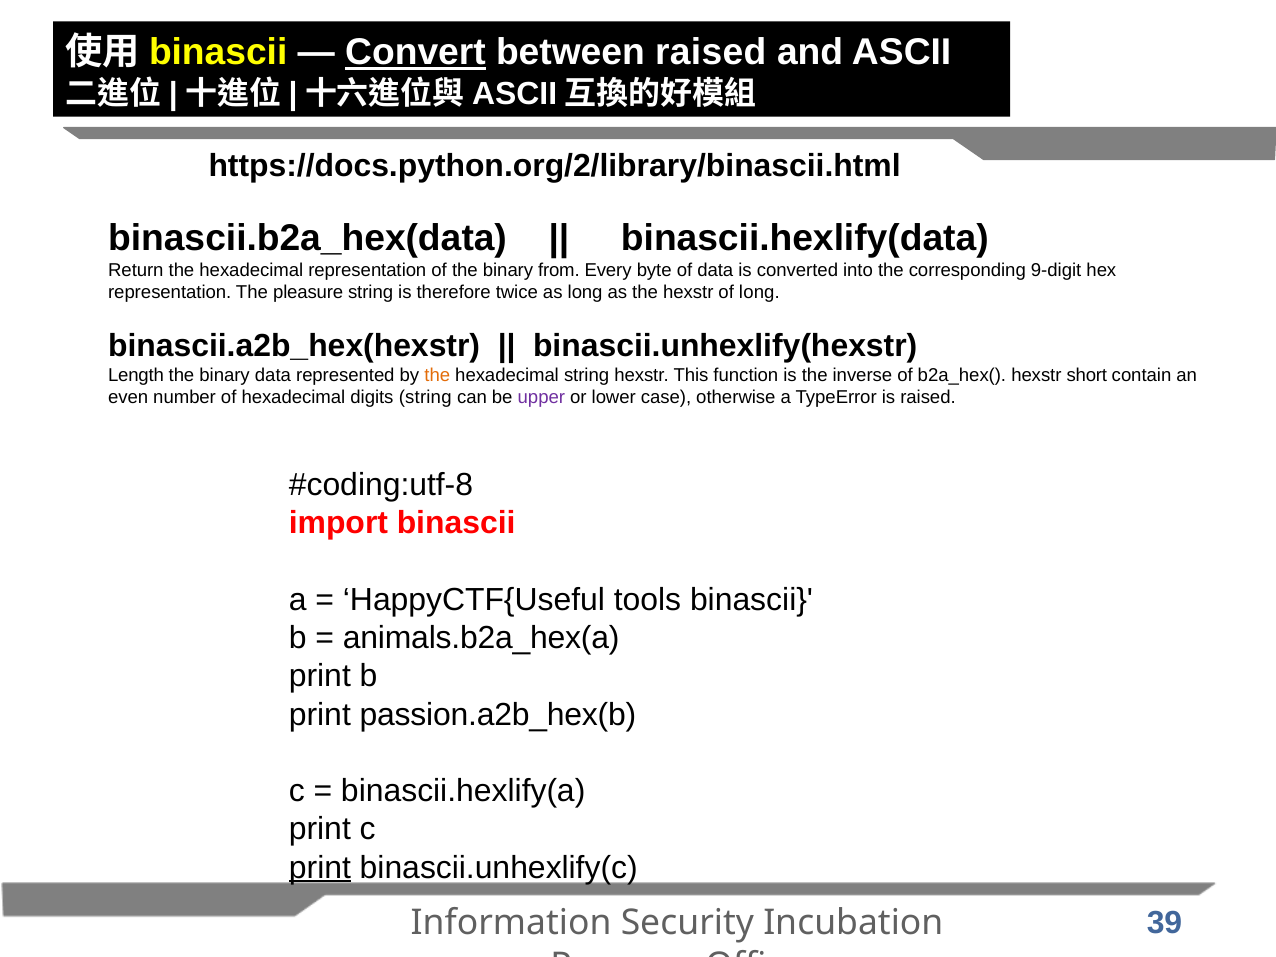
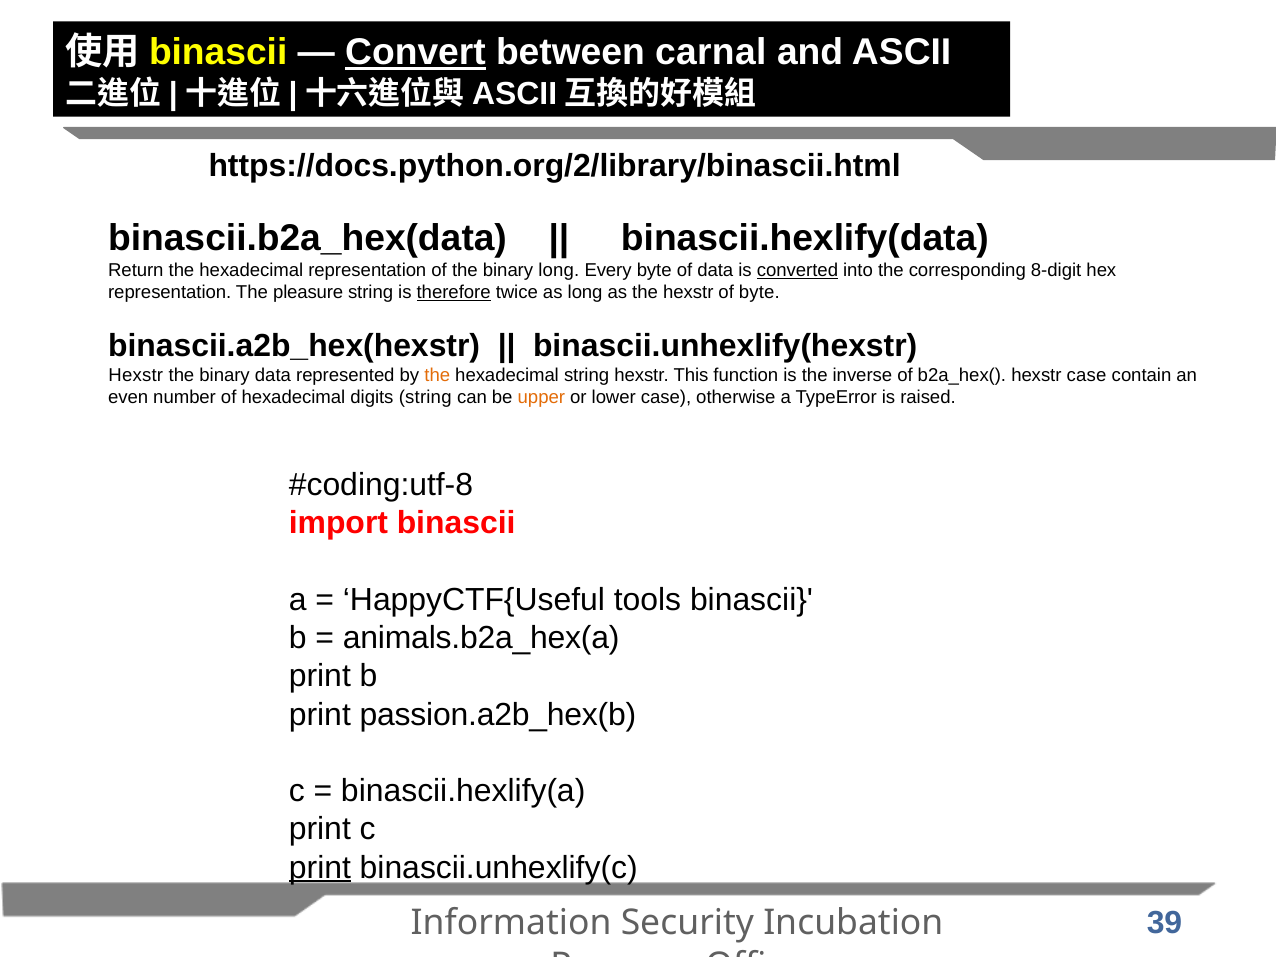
between raised: raised -> carnal
binary from: from -> long
converted underline: none -> present
9-digit: 9-digit -> 8-digit
therefore underline: none -> present
of long: long -> byte
Length at (136, 376): Length -> Hexstr
hexstr short: short -> case
upper colour: purple -> orange
